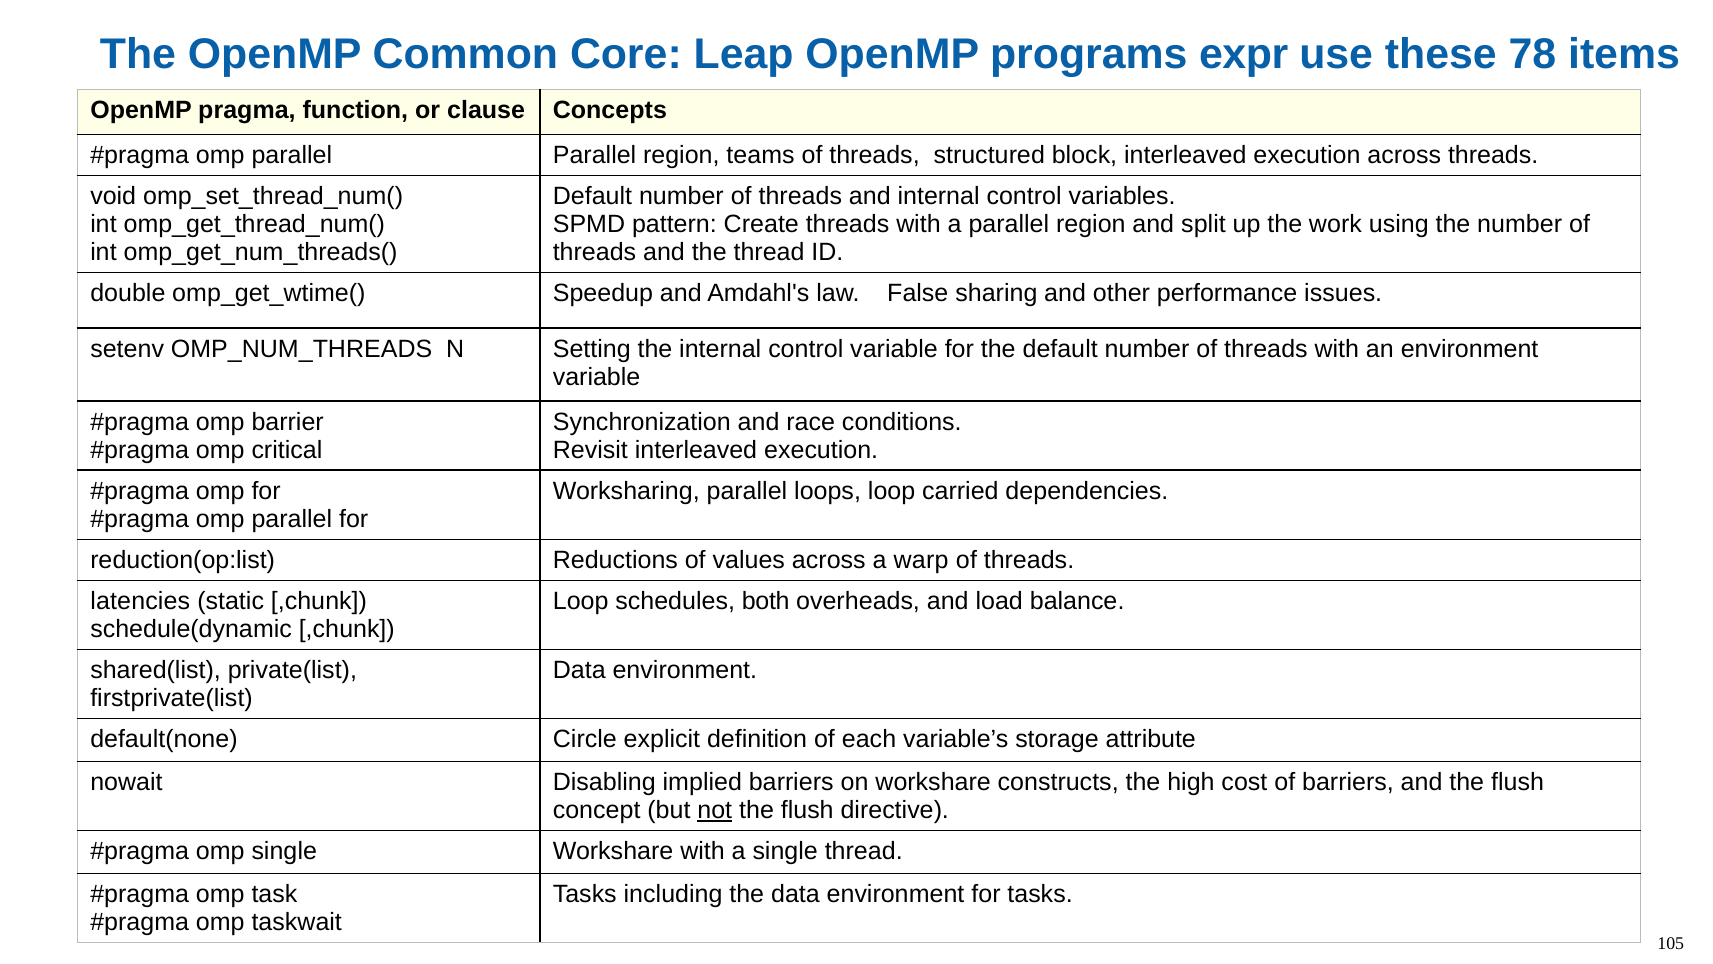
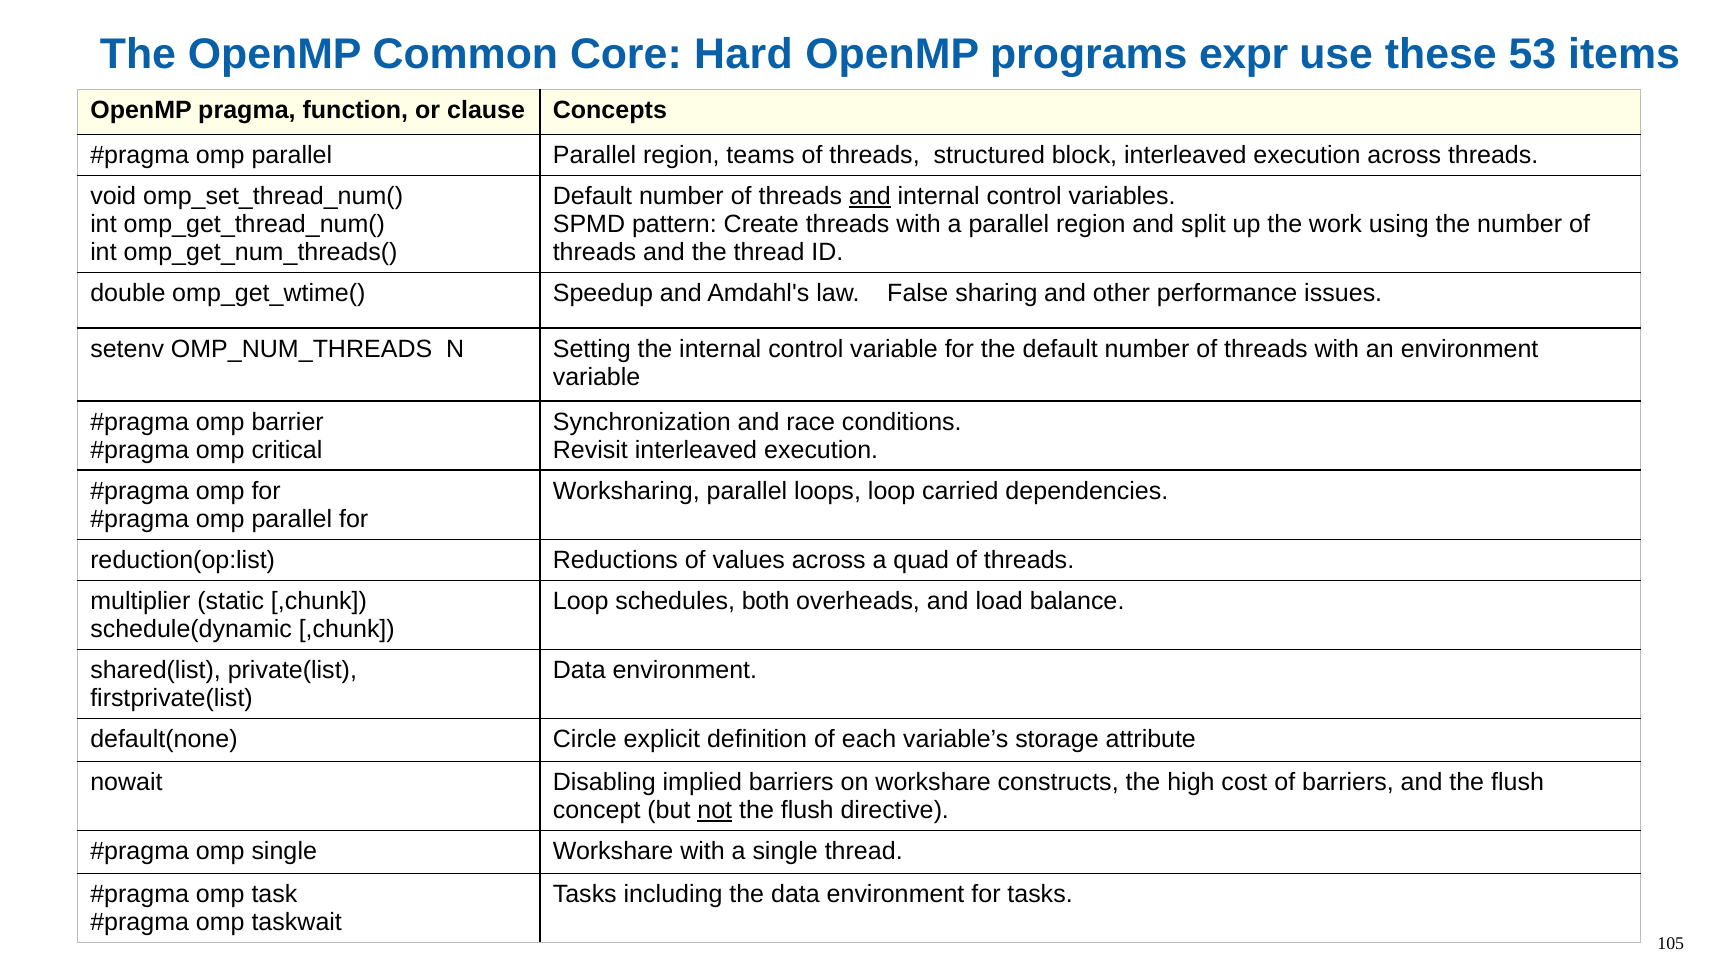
Leap: Leap -> Hard
78: 78 -> 53
and at (870, 196) underline: none -> present
warp: warp -> quad
latencies: latencies -> multiplier
